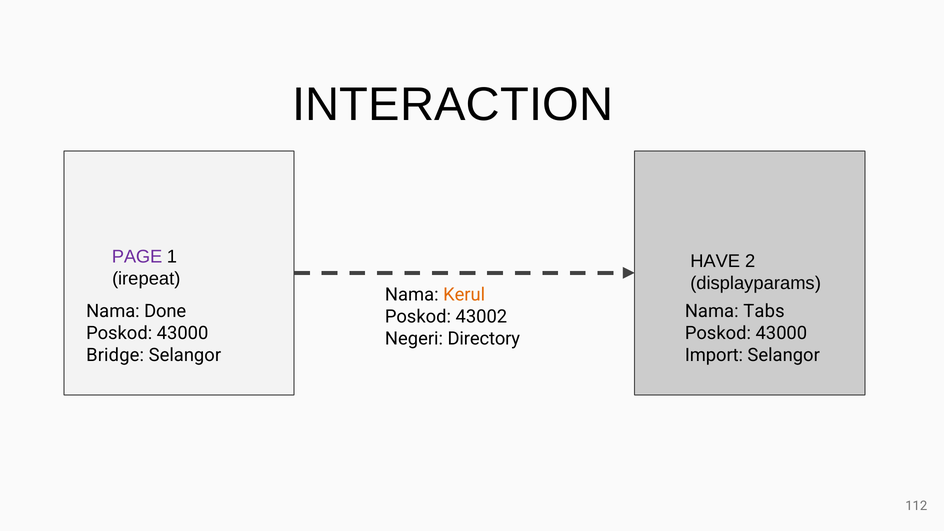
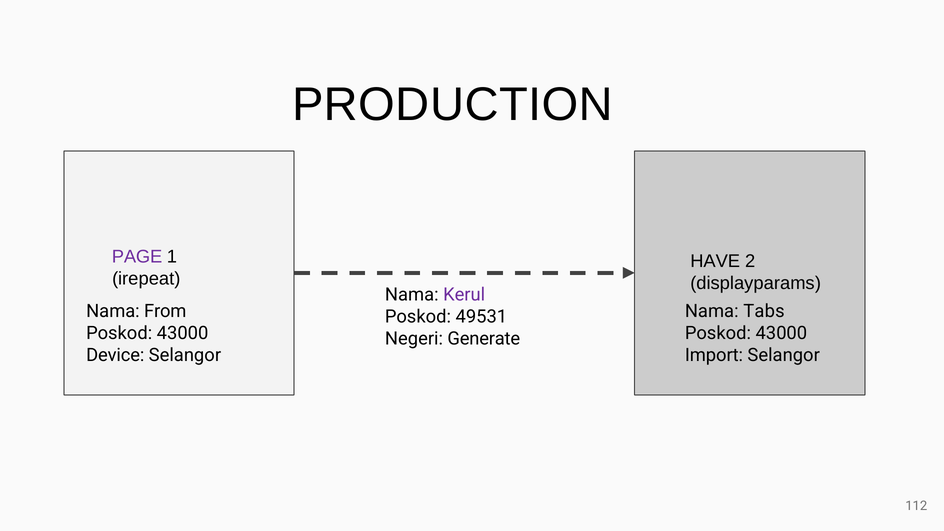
INTERACTION: INTERACTION -> PRODUCTION
Kerul colour: orange -> purple
Done: Done -> From
43002: 43002 -> 49531
Directory: Directory -> Generate
Bridge: Bridge -> Device
